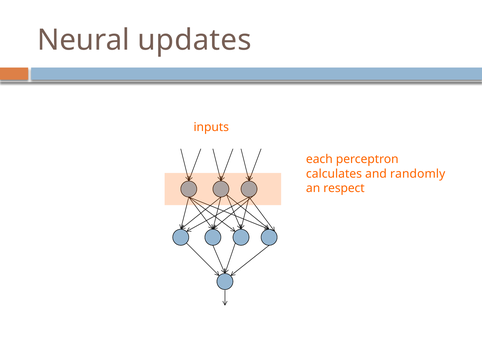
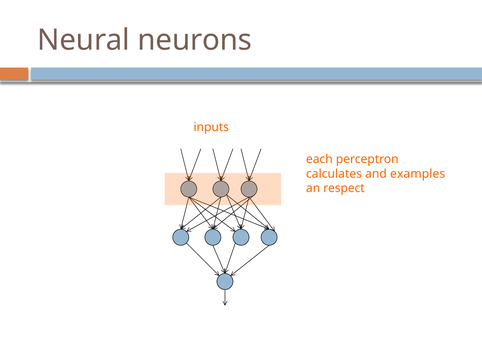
updates: updates -> neurons
randomly: randomly -> examples
